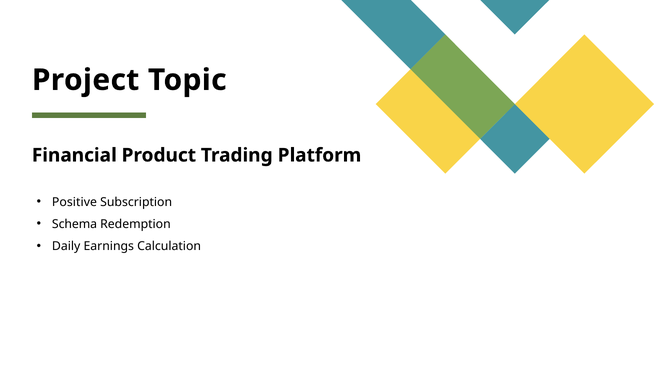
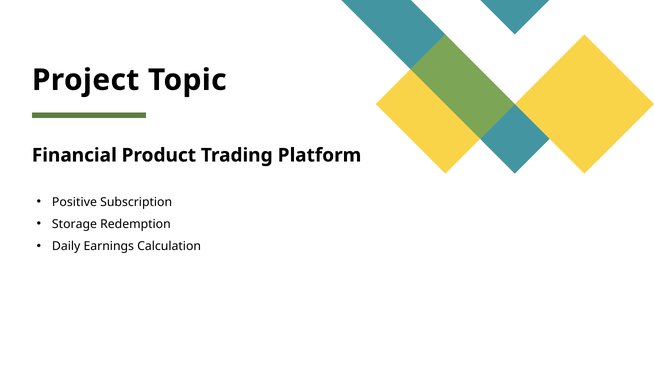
Schema: Schema -> Storage
